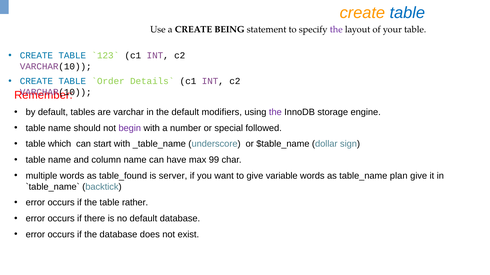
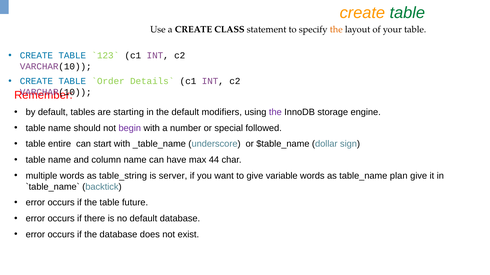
table at (407, 13) colour: blue -> green
BEING: BEING -> CLASS
the at (336, 30) colour: purple -> orange
varchar: varchar -> starting
which: which -> entire
99: 99 -> 44
table_found: table_found -> table_string
rather: rather -> future
